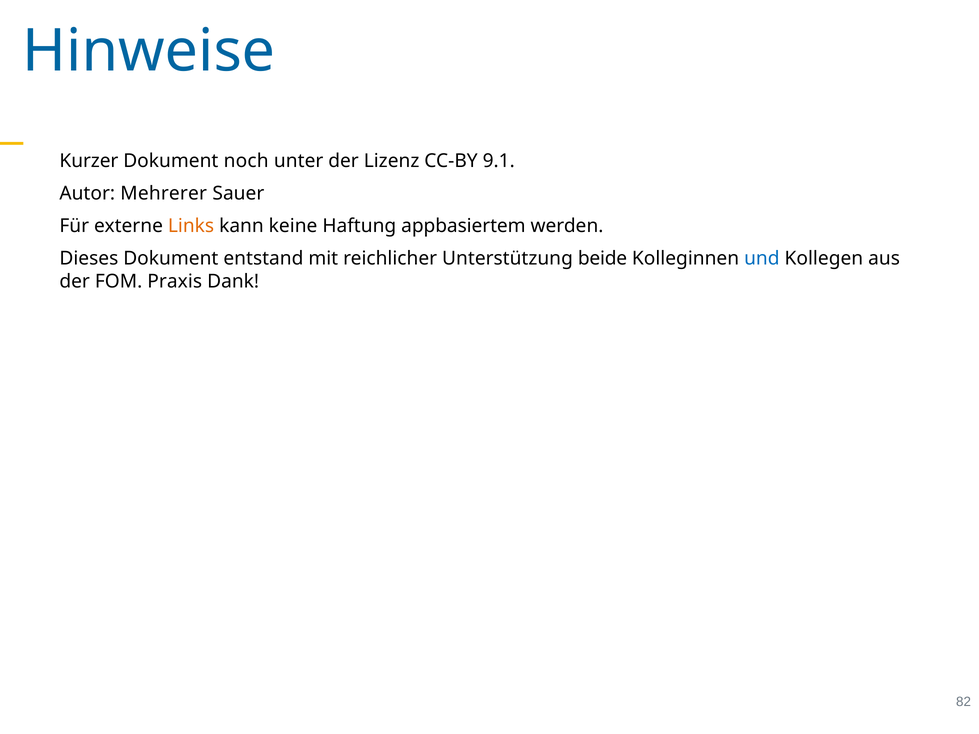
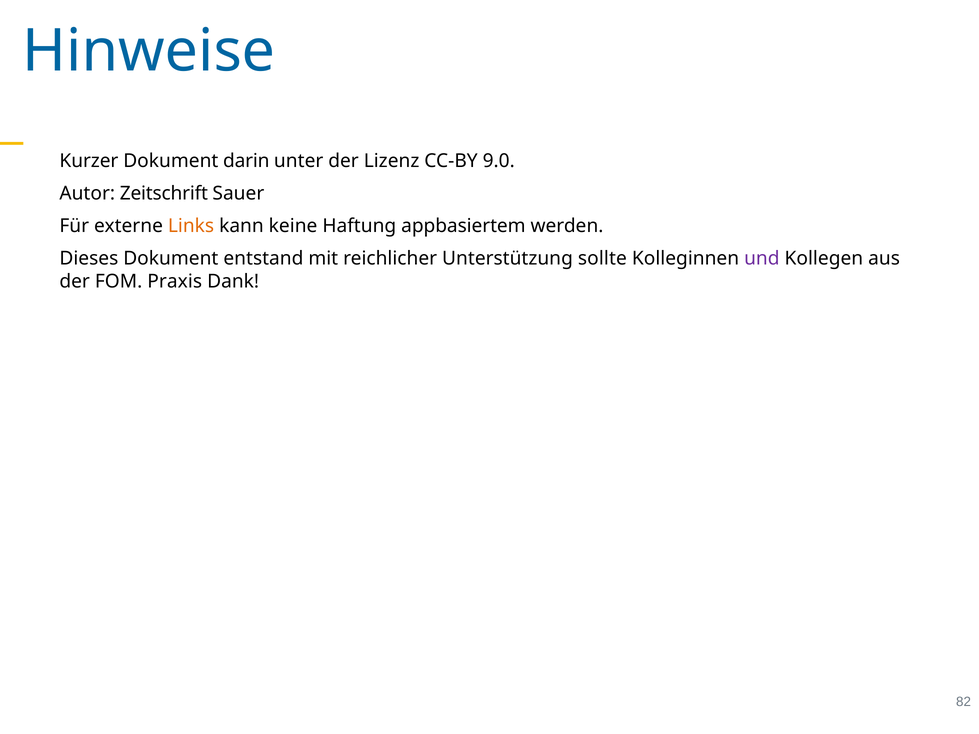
noch: noch -> darin
9.1: 9.1 -> 9.0
Mehrerer: Mehrerer -> Zeitschrift
beide: beide -> sollte
und colour: blue -> purple
